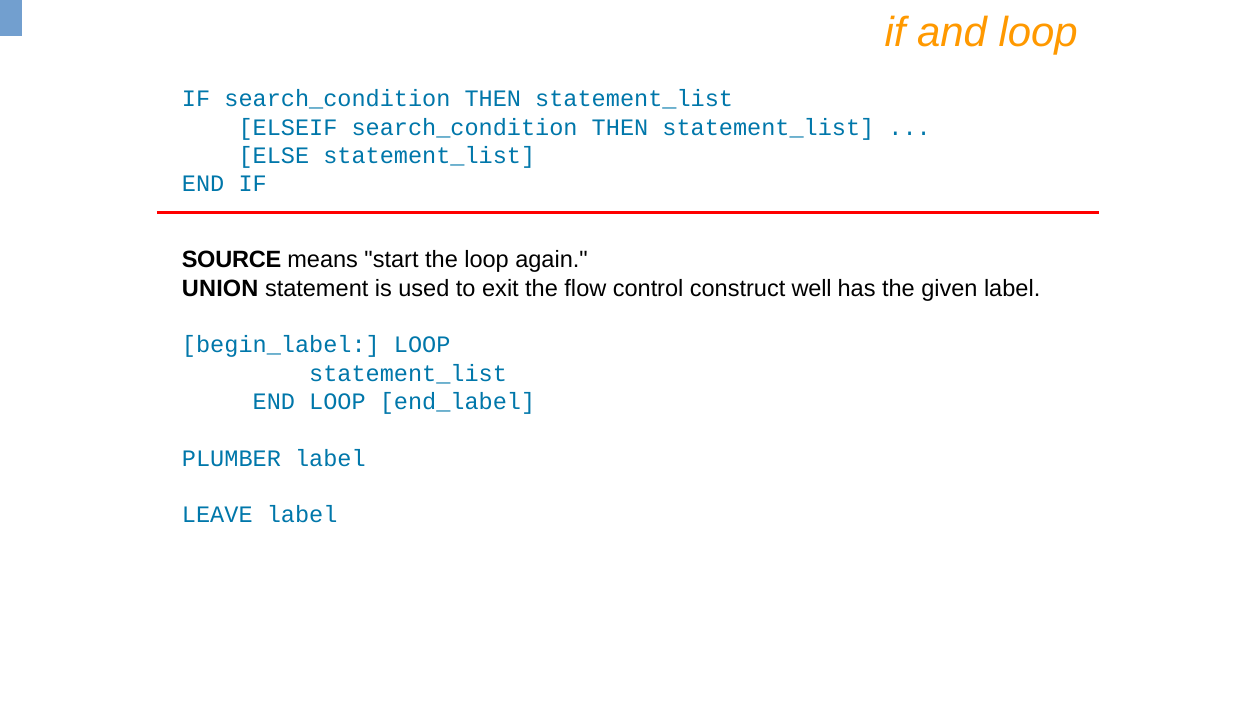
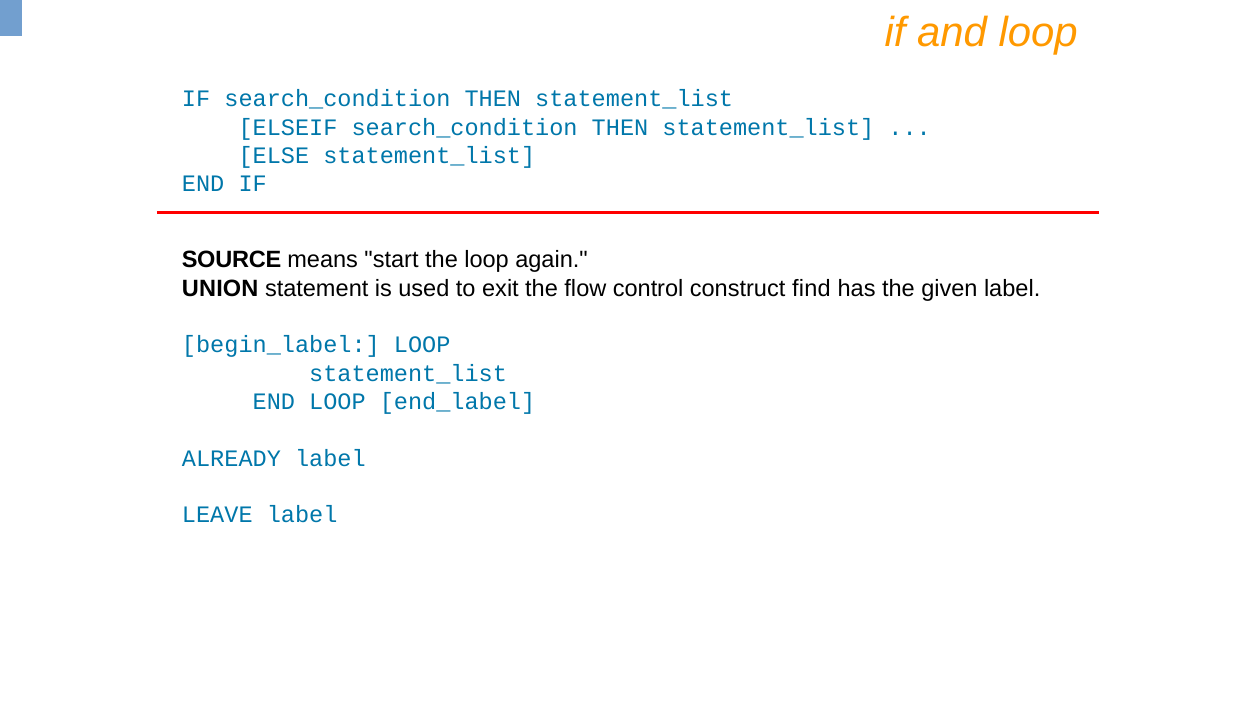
well: well -> find
PLUMBER: PLUMBER -> ALREADY
